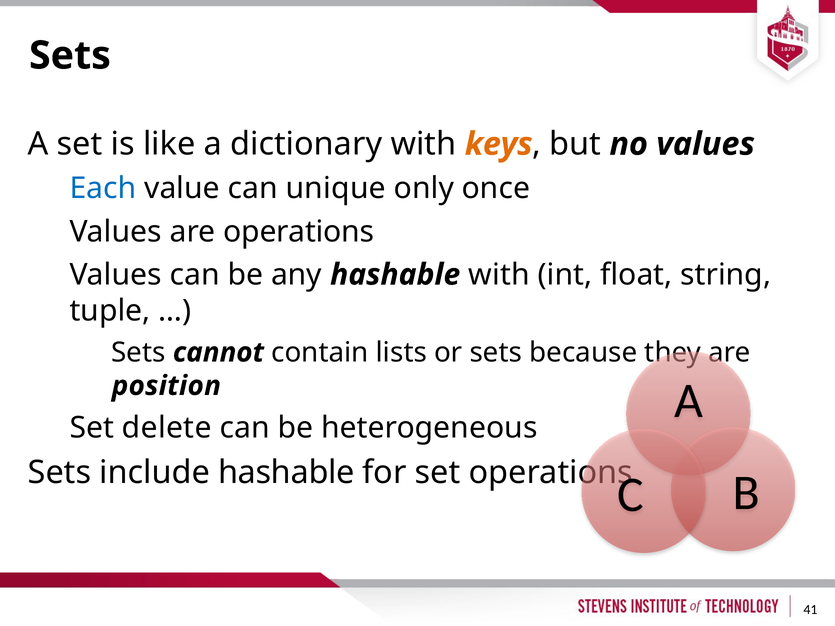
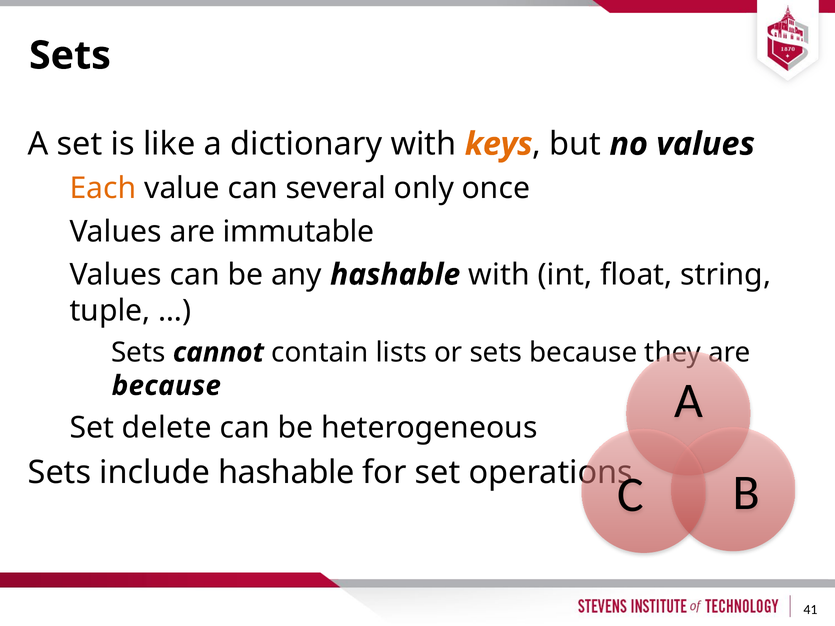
Each colour: blue -> orange
unique: unique -> several
are operations: operations -> immutable
position at (166, 386): position -> because
